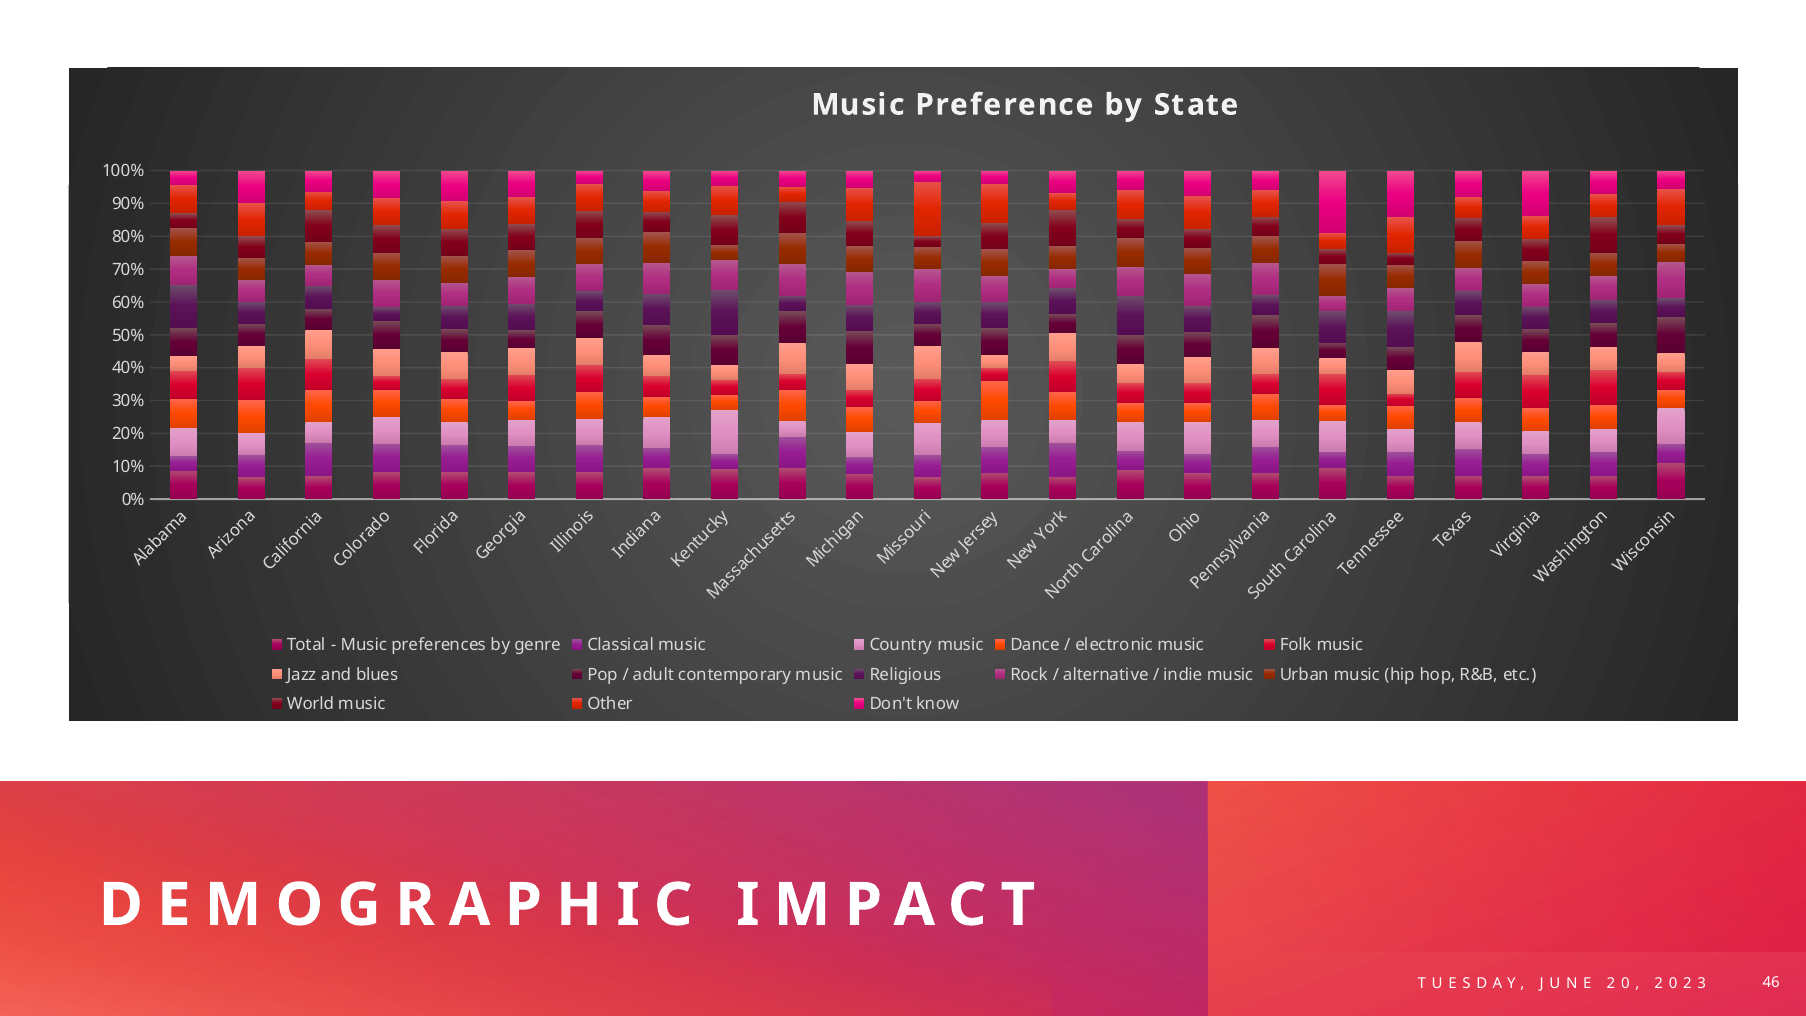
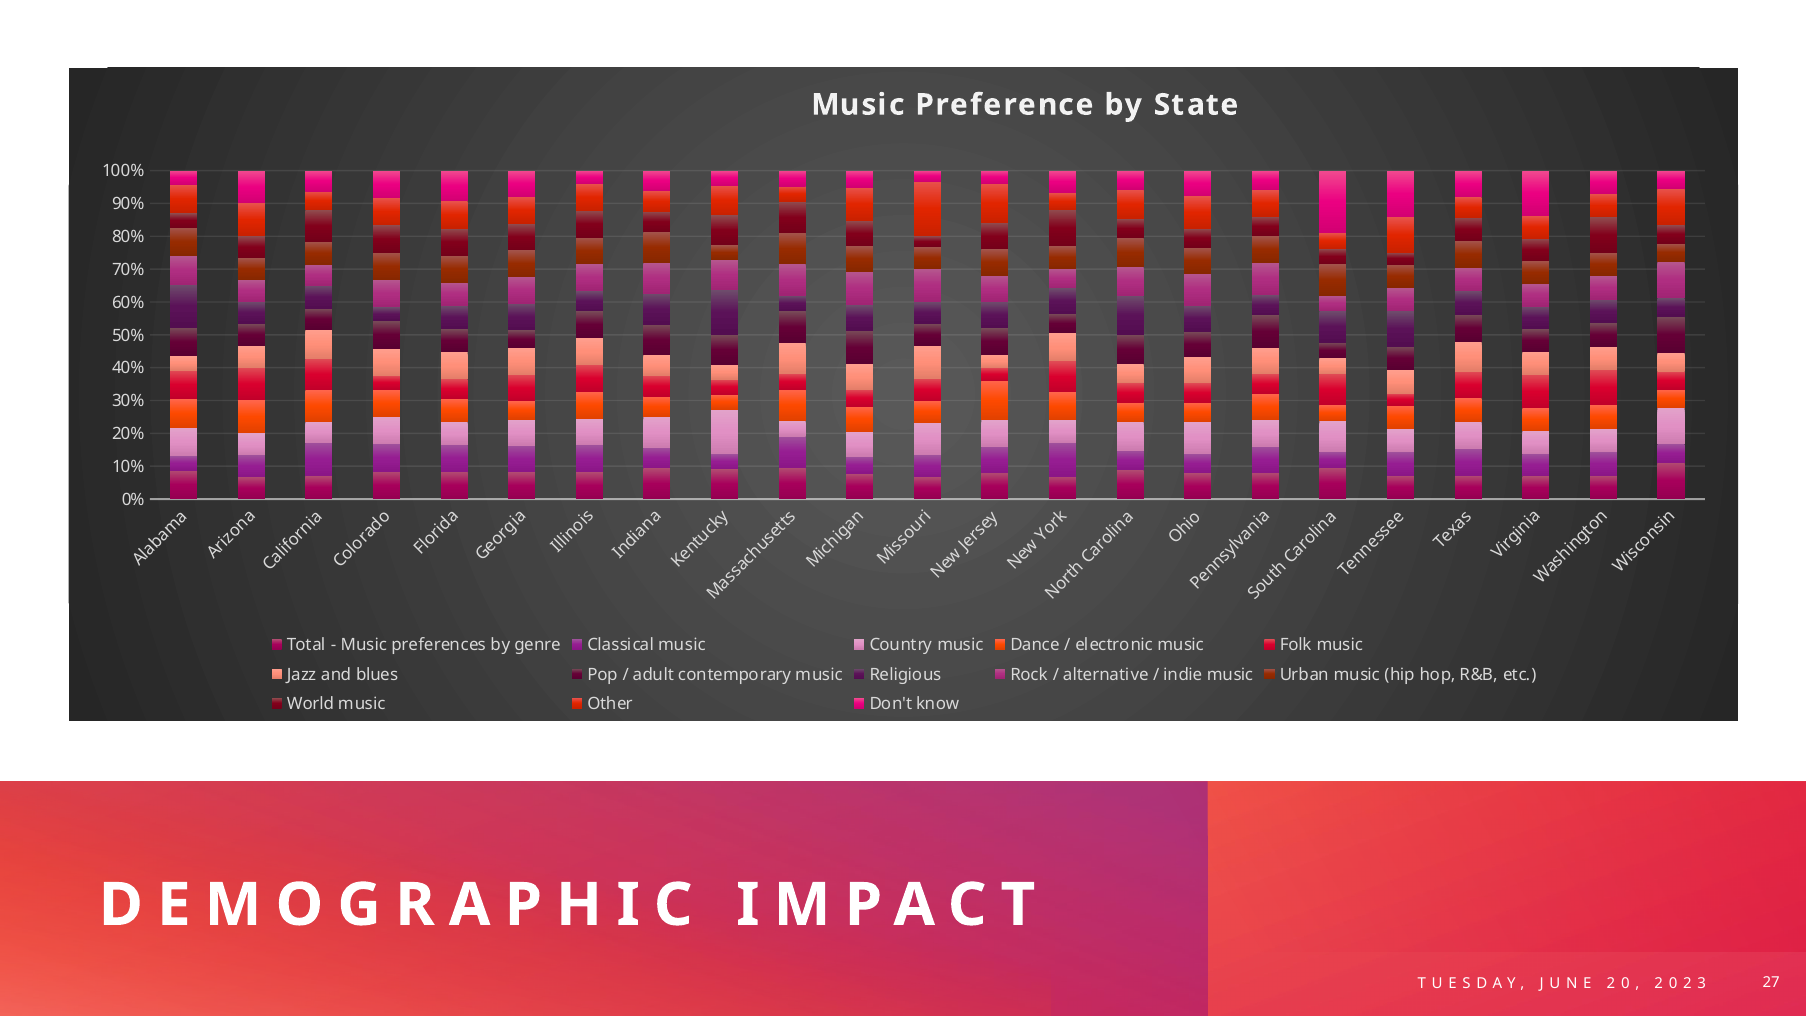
46: 46 -> 27
